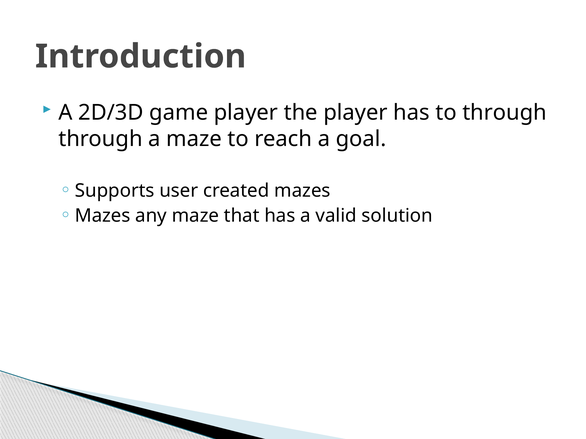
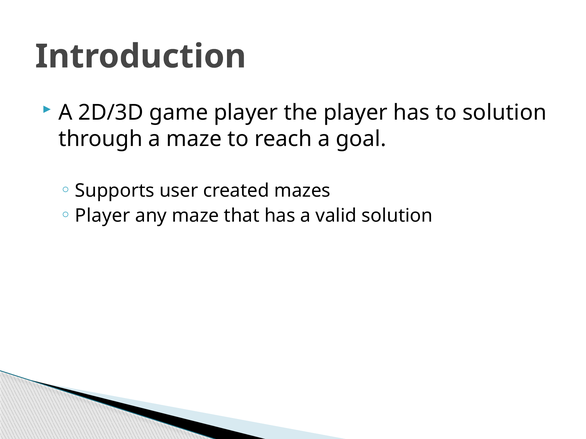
to through: through -> solution
Mazes at (103, 216): Mazes -> Player
